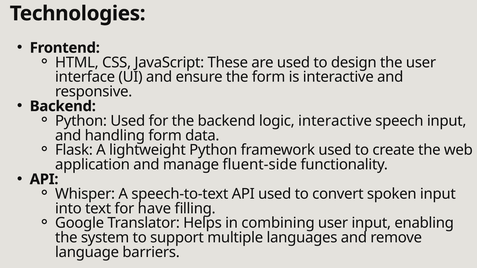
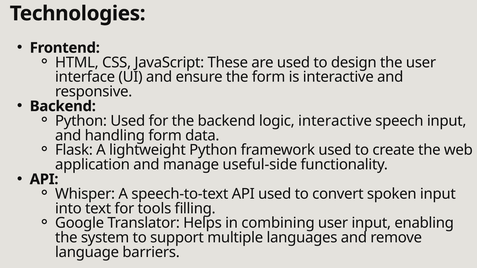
fluent-side: fluent-side -> useful-side
have: have -> tools
